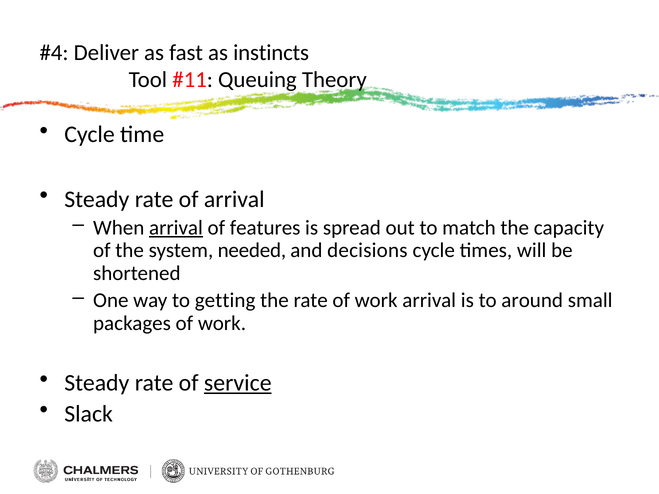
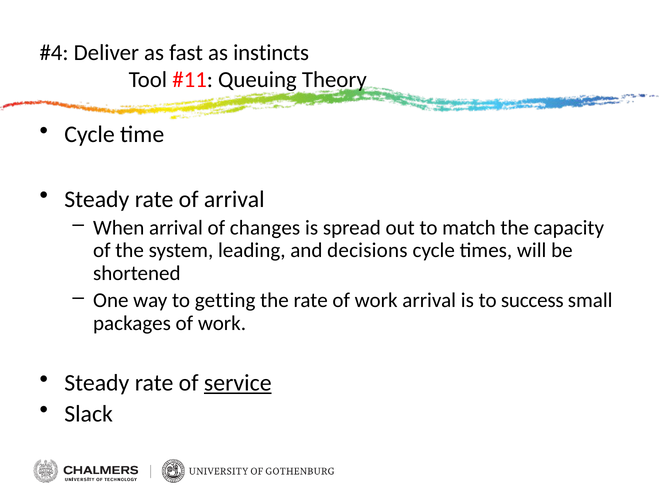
arrival at (176, 228) underline: present -> none
features: features -> changes
needed: needed -> leading
around: around -> success
